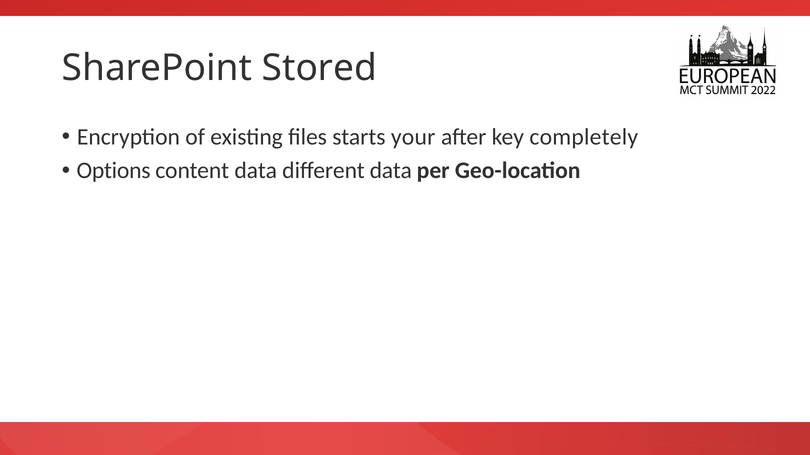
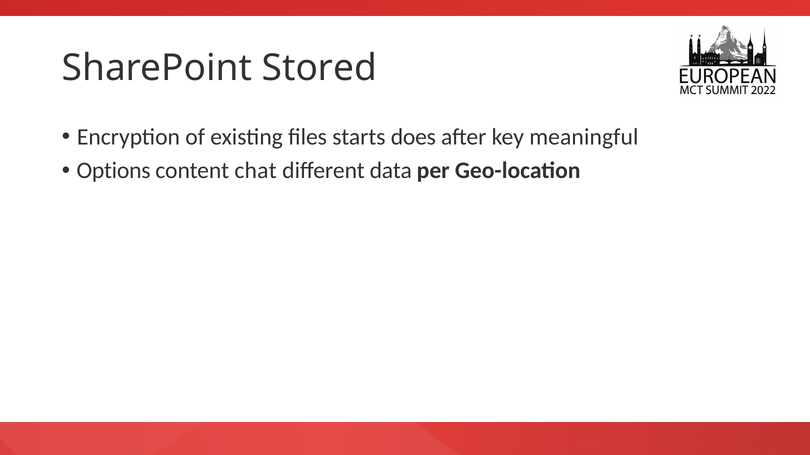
your: your -> does
completely: completely -> meaningful
content data: data -> chat
